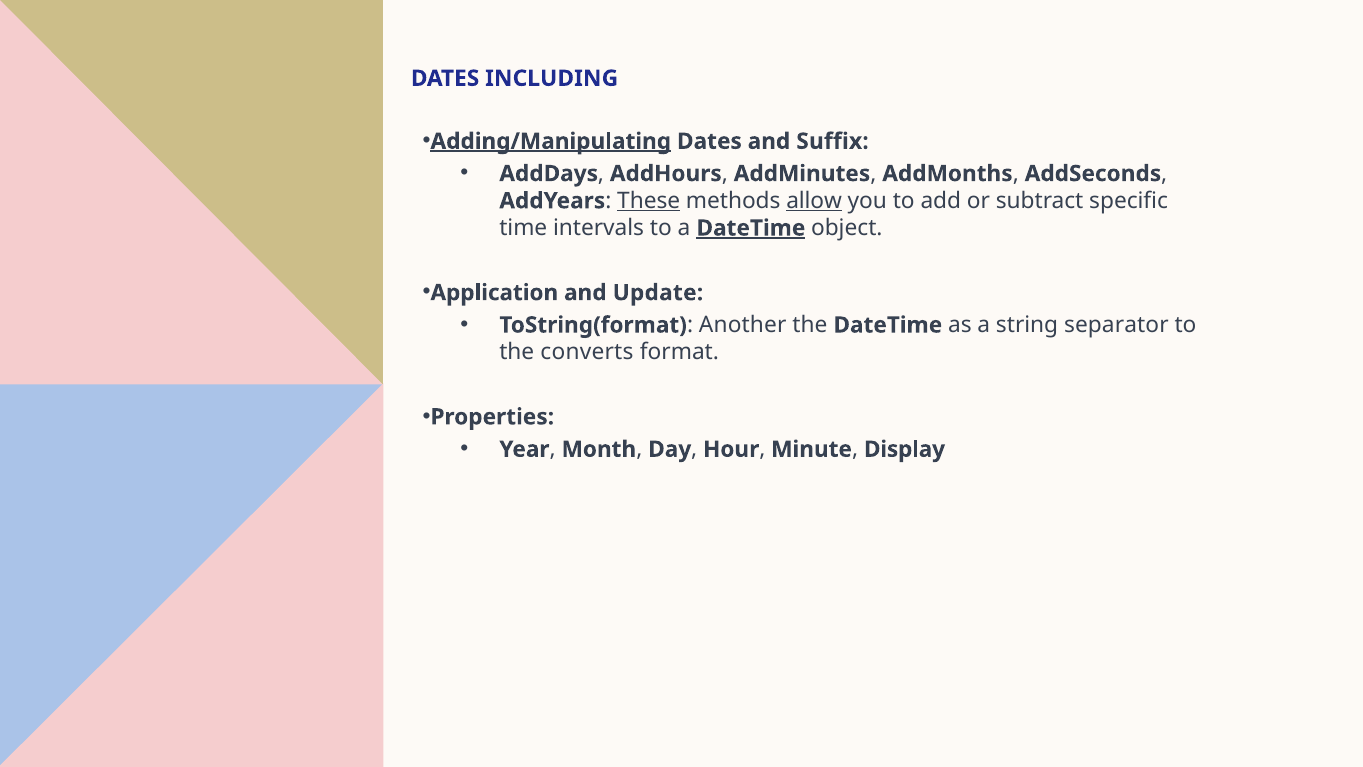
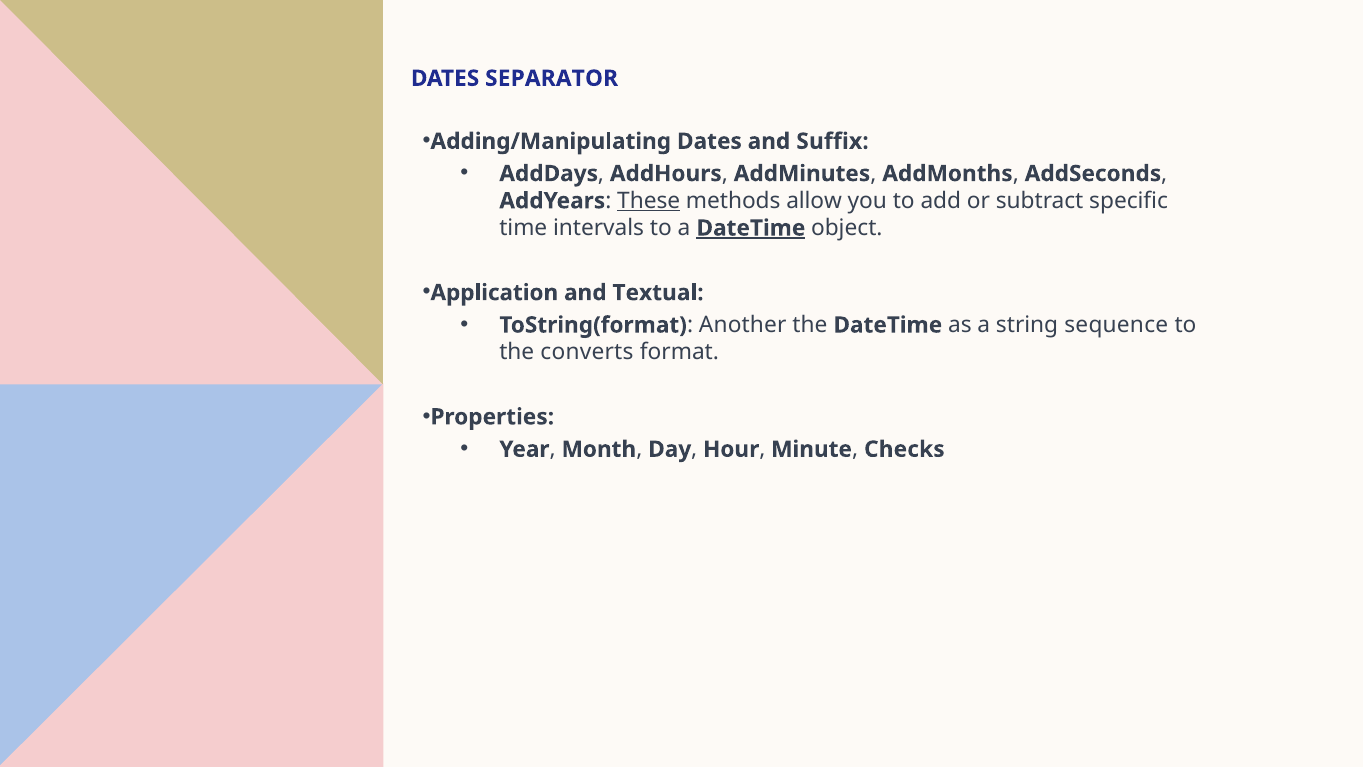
INCLUDING: INCLUDING -> SEPARATOR
Adding/Manipulating underline: present -> none
allow underline: present -> none
Update: Update -> Textual
separator: separator -> sequence
Display: Display -> Checks
